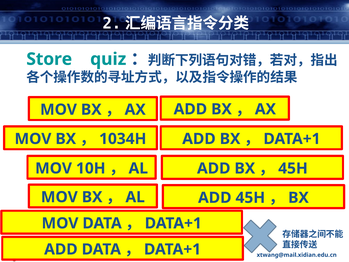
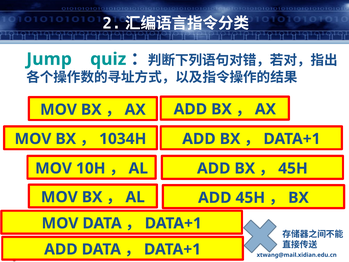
Store: Store -> Jump
